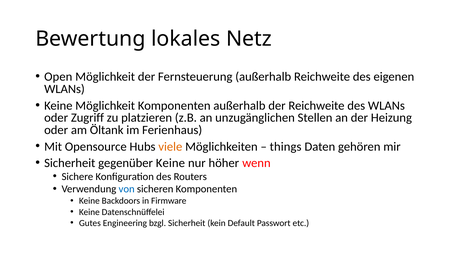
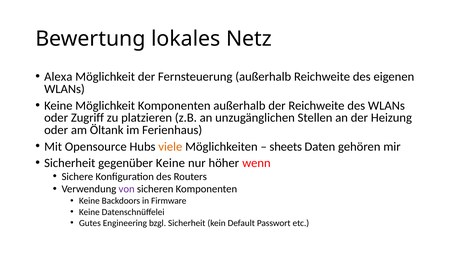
Open: Open -> Alexa
things: things -> sheets
von colour: blue -> purple
